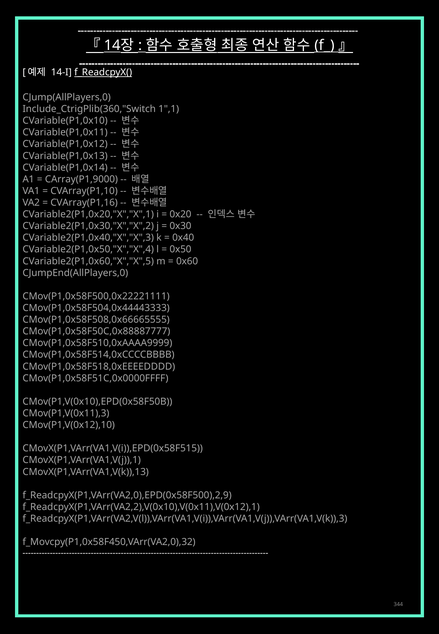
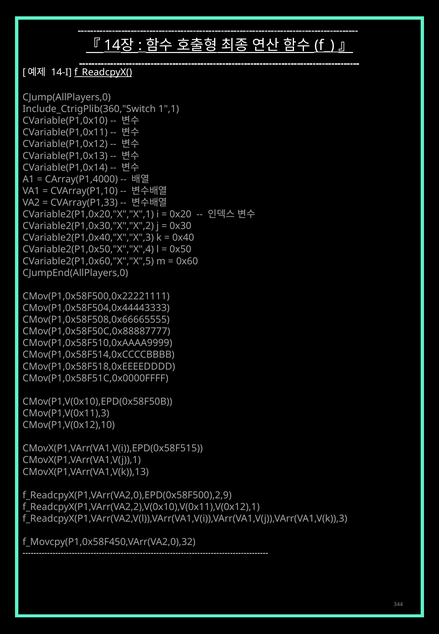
CArray(P1,9000: CArray(P1,9000 -> CArray(P1,4000
CVArray(P1,16: CVArray(P1,16 -> CVArray(P1,33
